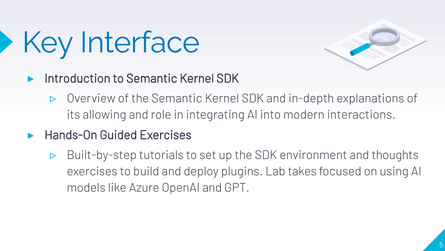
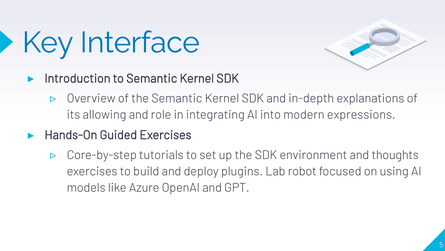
interactions: interactions -> expressions
Built-by-step: Built-by-step -> Core-by-step
takes: takes -> robot
